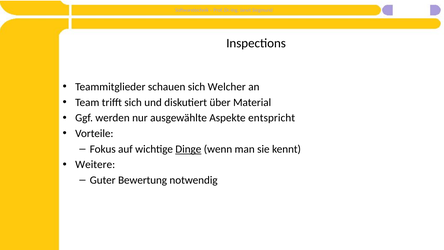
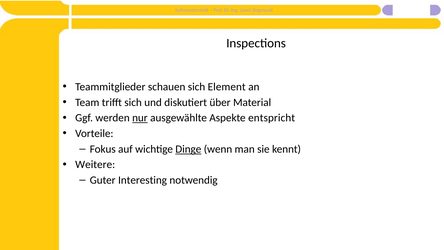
Welcher: Welcher -> Element
nur underline: none -> present
Bewertung: Bewertung -> Interesting
